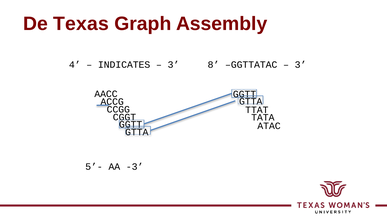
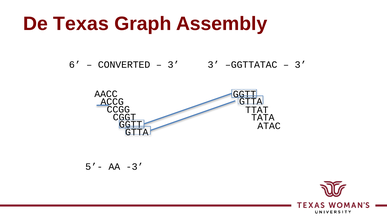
4: 4 -> 6
INDICATES: INDICATES -> CONVERTED
3 8: 8 -> 3
